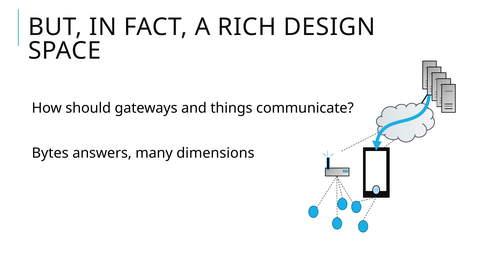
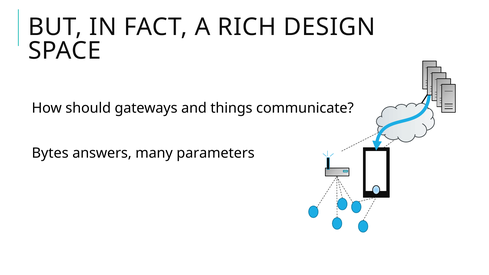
dimensions: dimensions -> parameters
